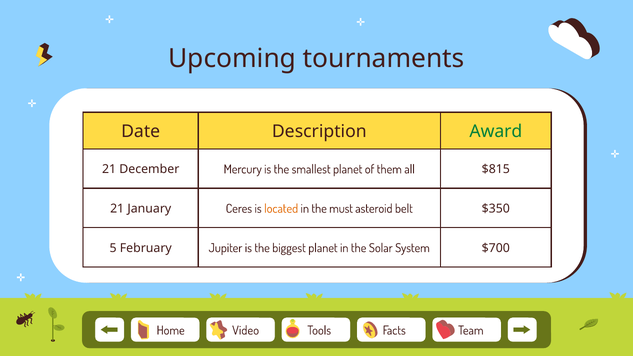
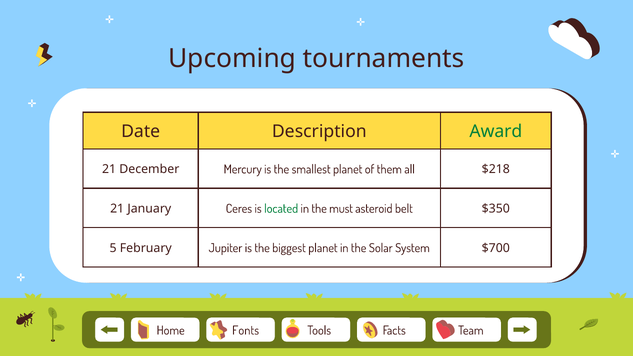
$815: $815 -> $218
located colour: orange -> green
Video: Video -> Fonts
